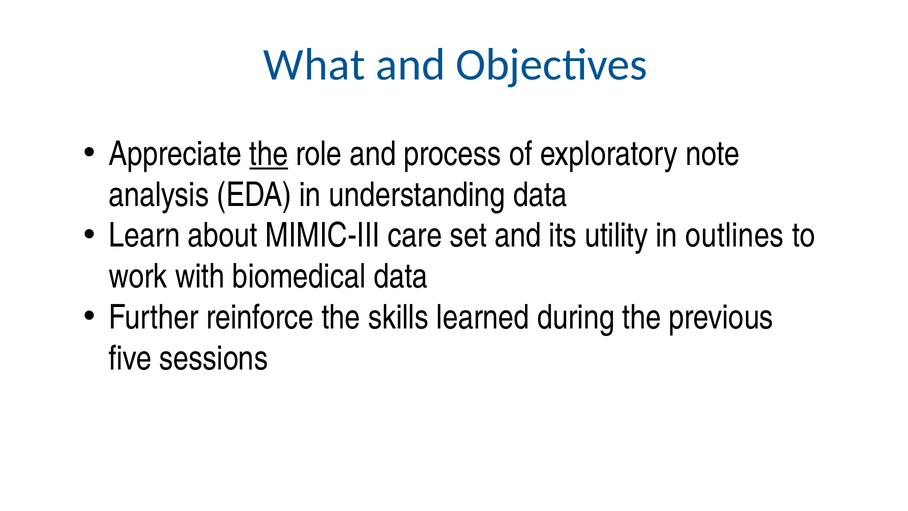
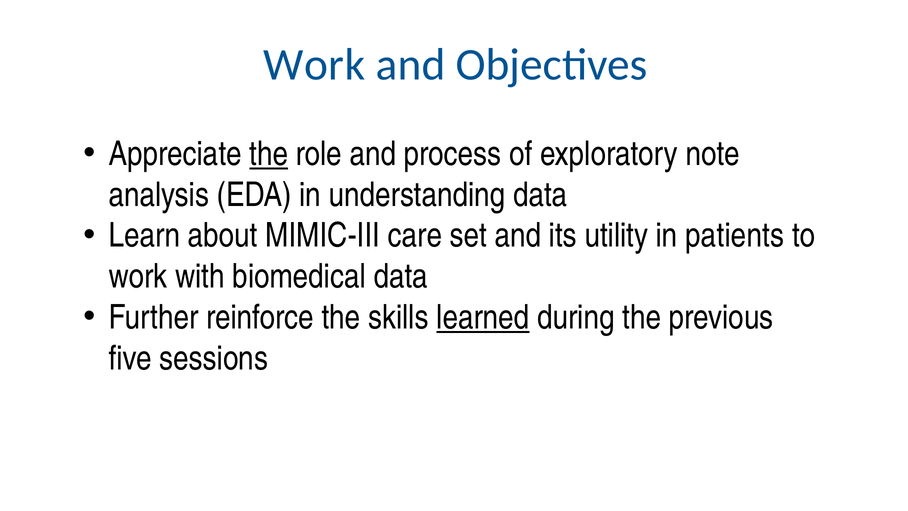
What at (314, 65): What -> Work
outlines: outlines -> patients
learned underline: none -> present
